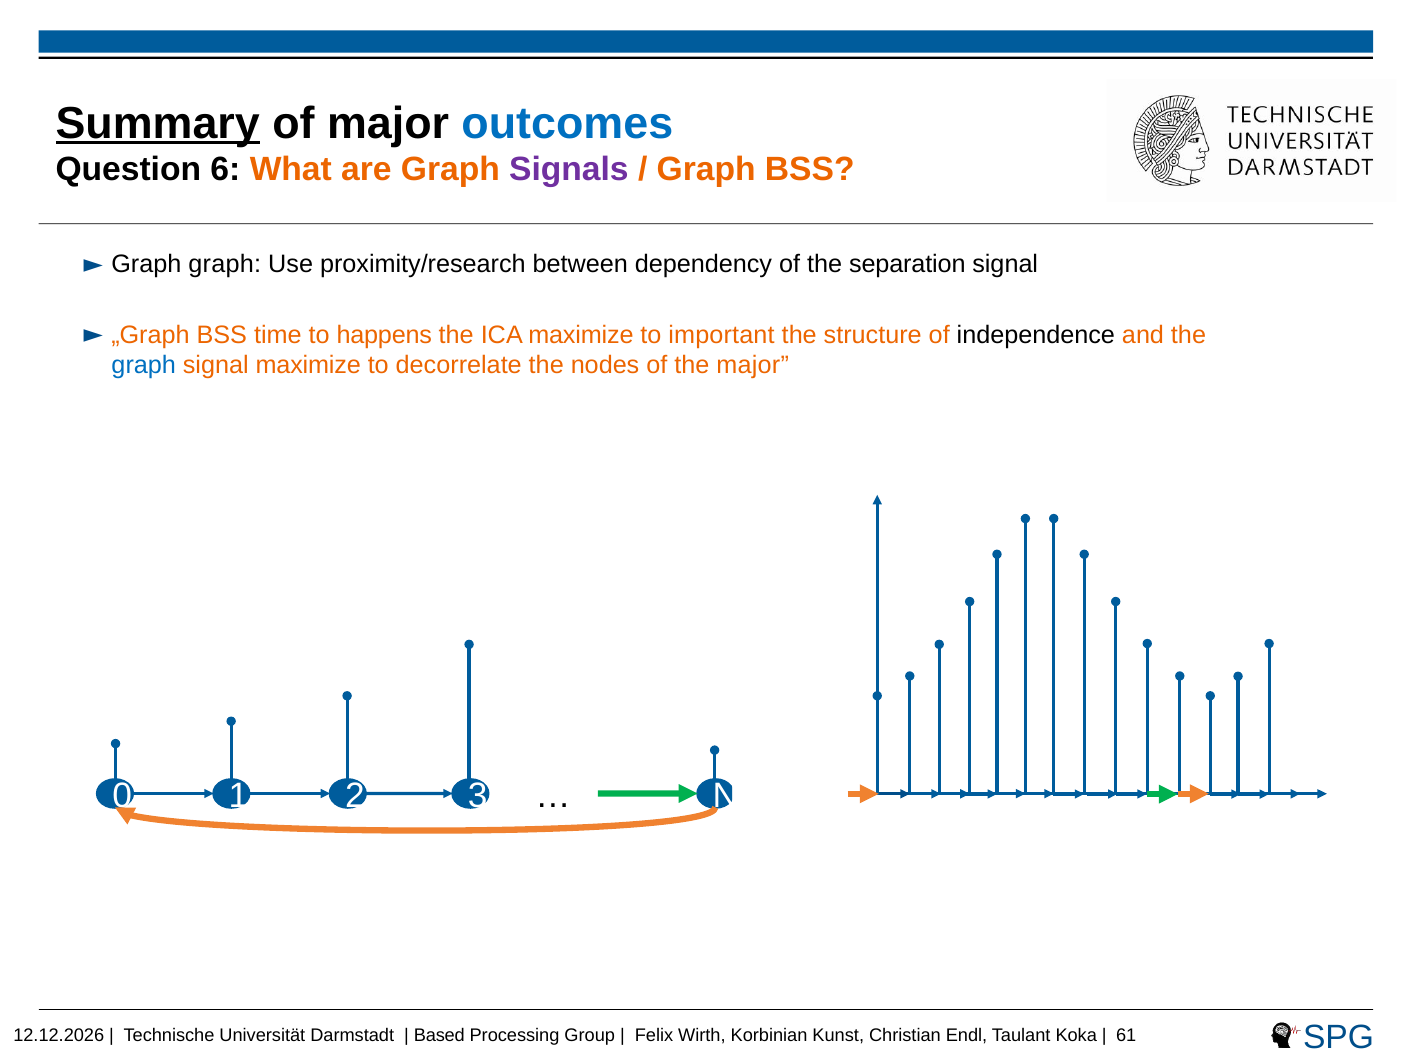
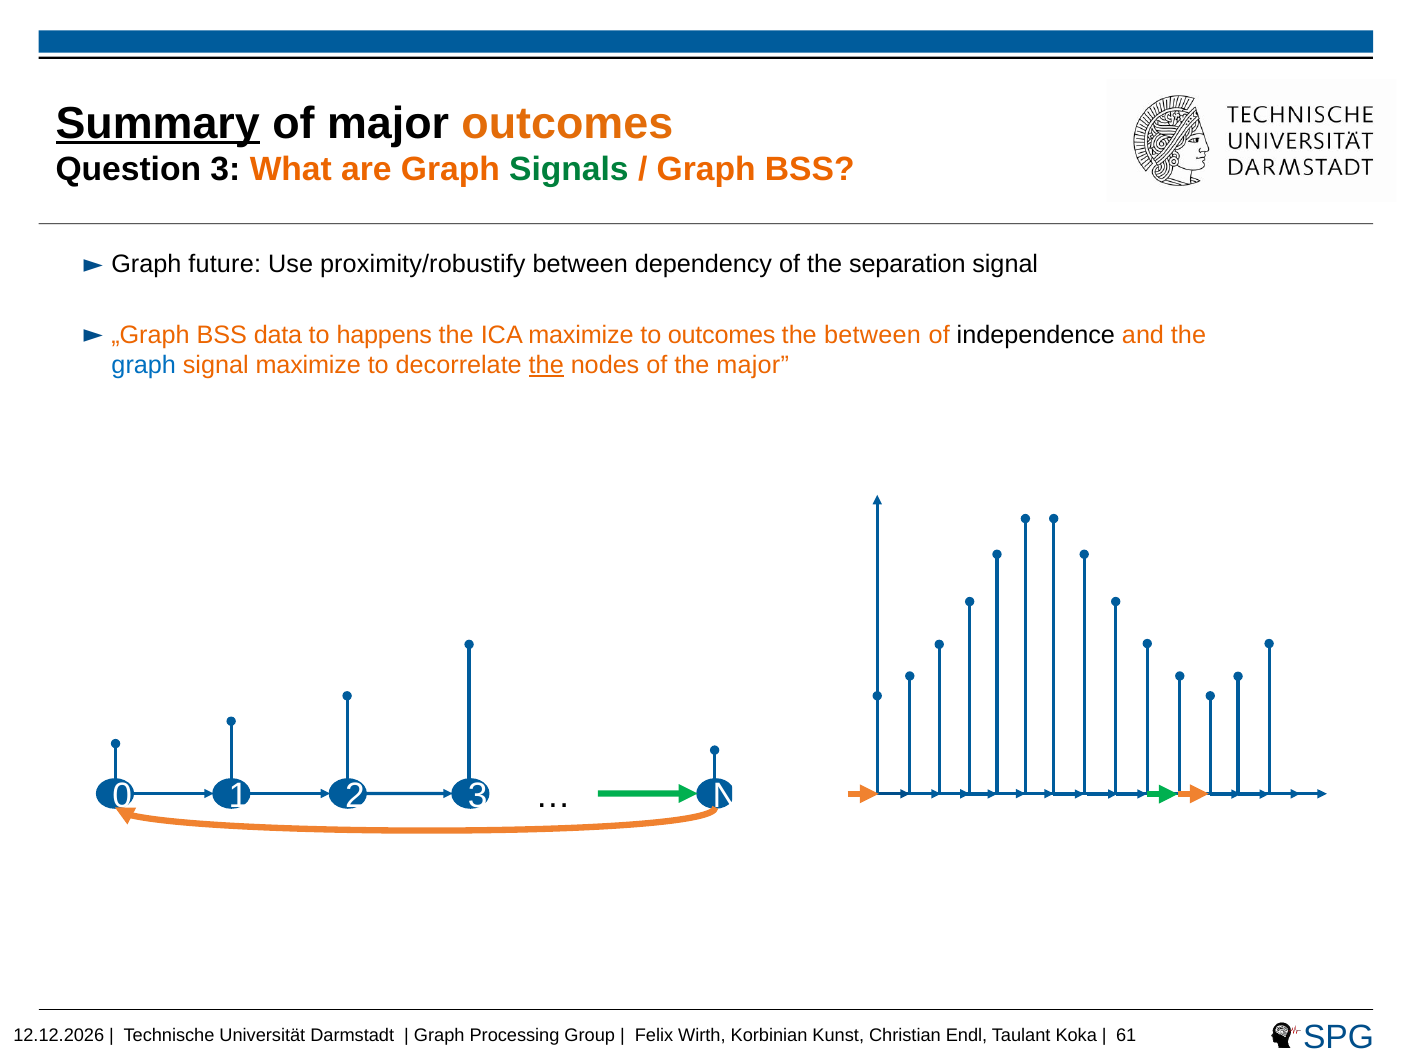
outcomes at (567, 123) colour: blue -> orange
Question 6: 6 -> 3
Signals colour: purple -> green
Graph graph: graph -> future
proximity/research: proximity/research -> proximity/robustify
time: time -> data
to important: important -> outcomes
the structure: structure -> between
the at (546, 365) underline: none -> present
Based at (439, 1035): Based -> Graph
